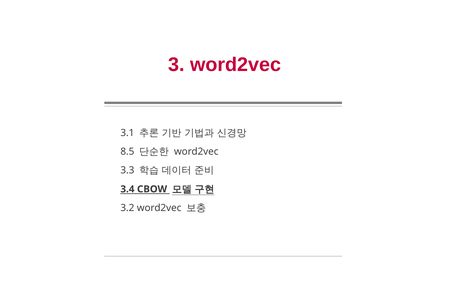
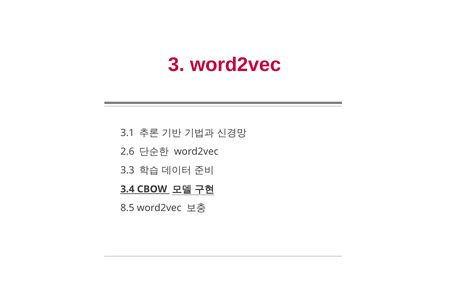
8.5: 8.5 -> 2.6
3.2: 3.2 -> 8.5
